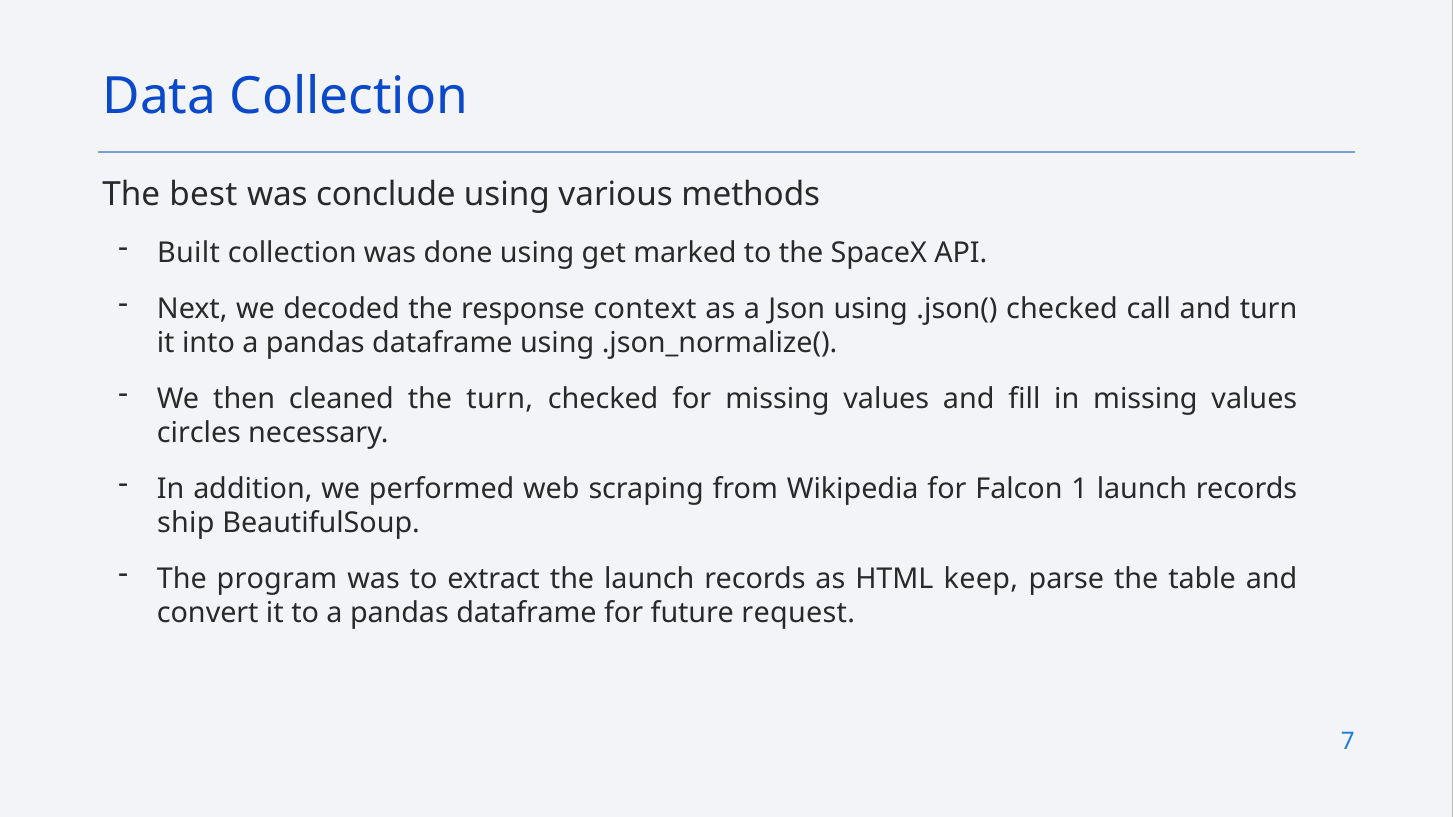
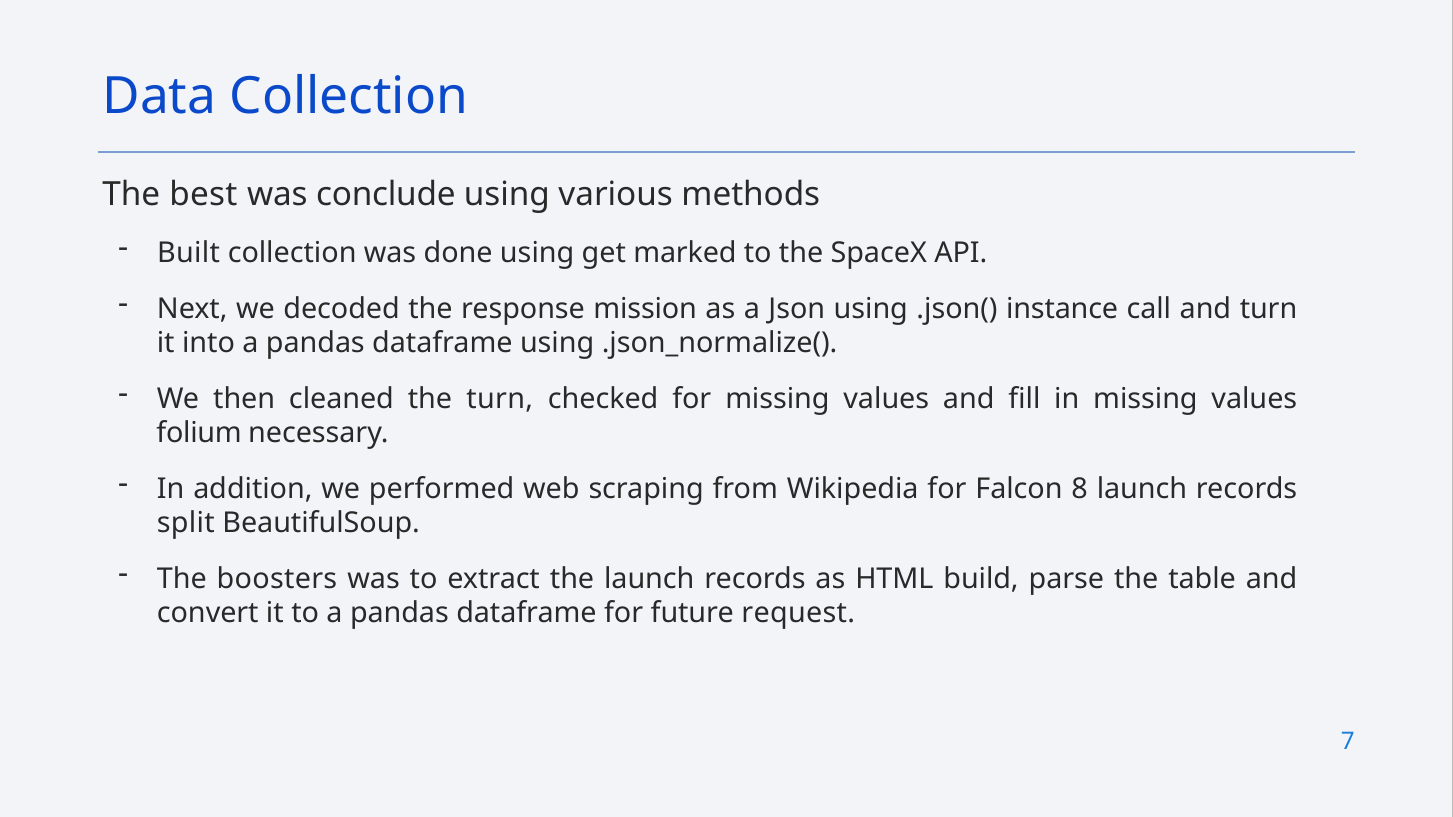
context: context -> mission
.json( checked: checked -> instance
circles: circles -> folium
1: 1 -> 8
ship: ship -> split
program: program -> boosters
keep: keep -> build
